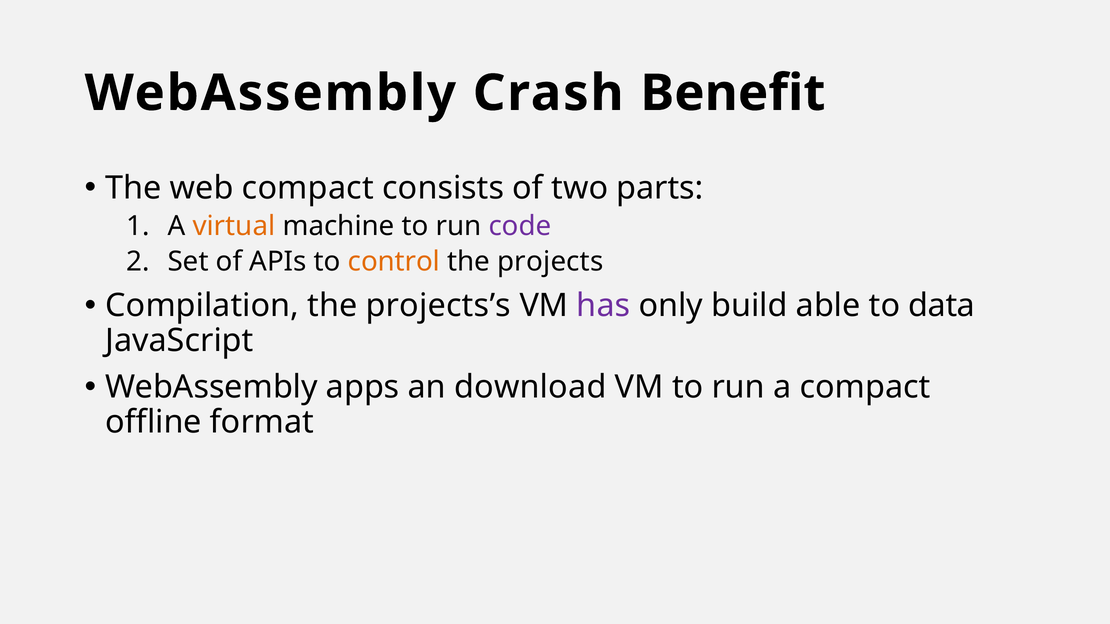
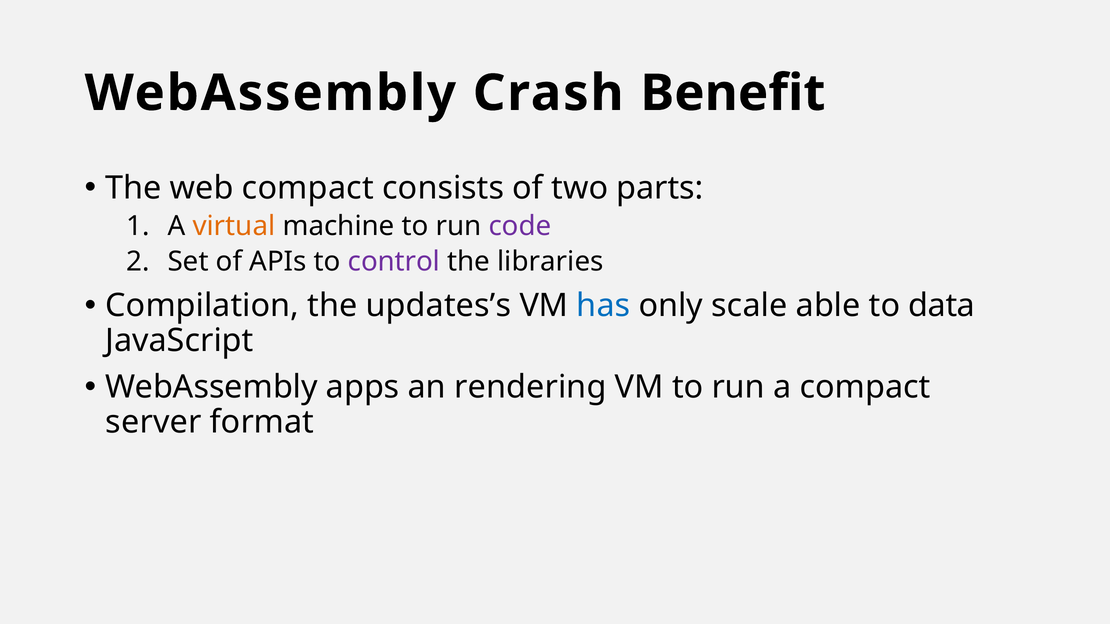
control colour: orange -> purple
projects: projects -> libraries
projects’s: projects’s -> updates’s
has colour: purple -> blue
build: build -> scale
download: download -> rendering
offline: offline -> server
